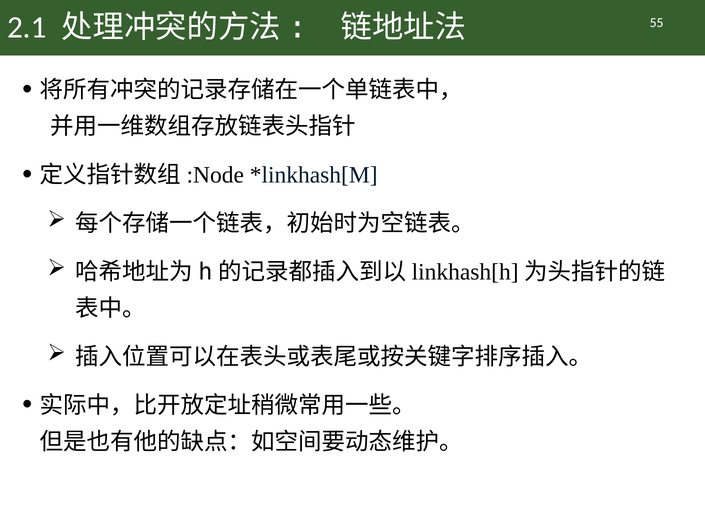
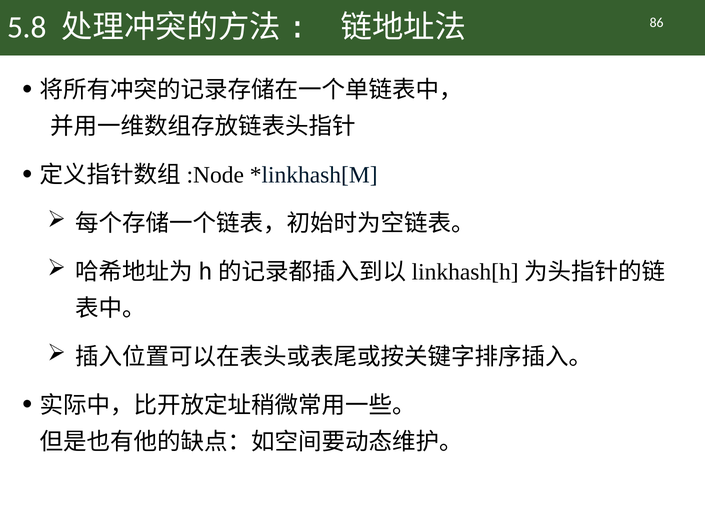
2.1: 2.1 -> 5.8
55: 55 -> 86
